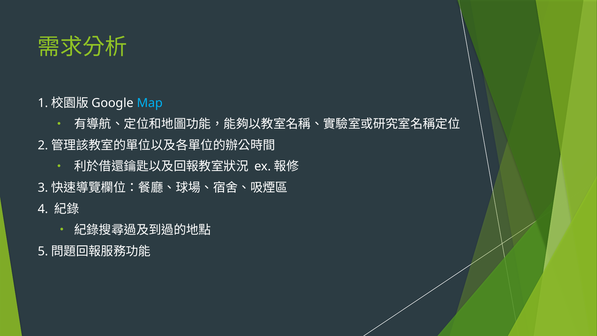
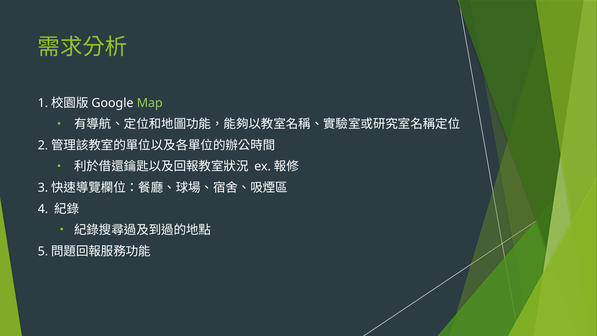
Map colour: light blue -> light green
